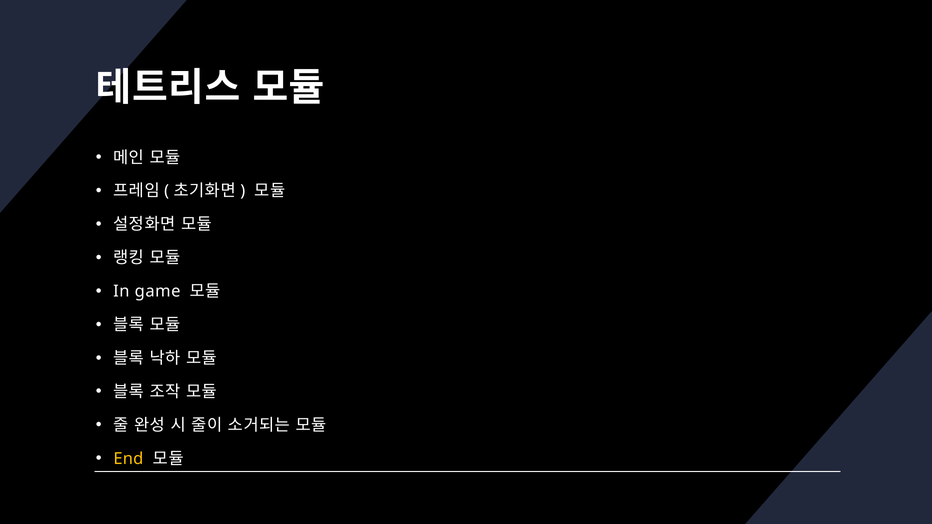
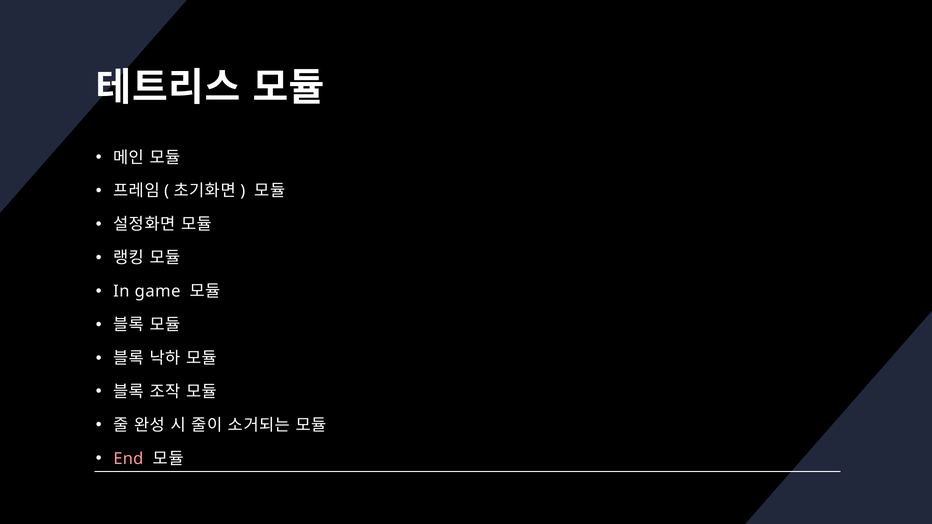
End colour: yellow -> pink
